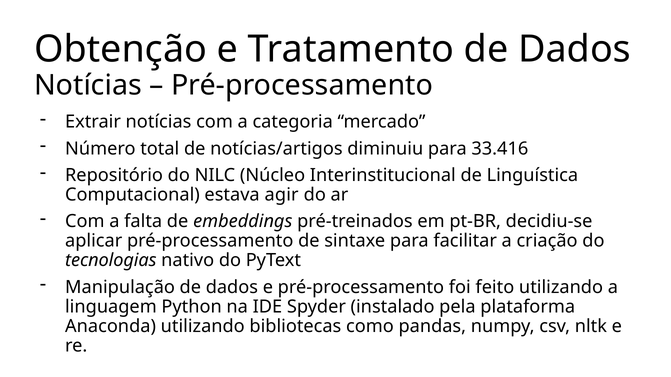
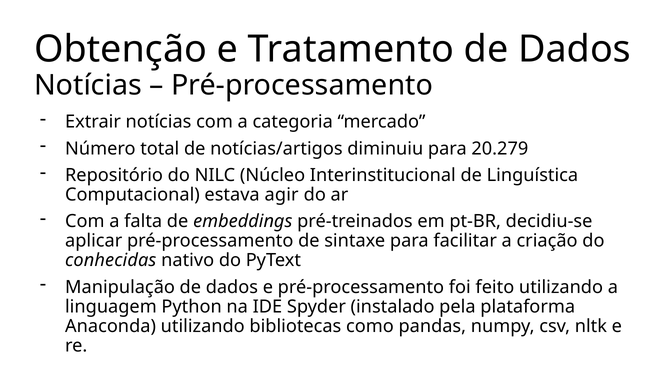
33.416: 33.416 -> 20.279
tecnologias: tecnologias -> conhecidas
